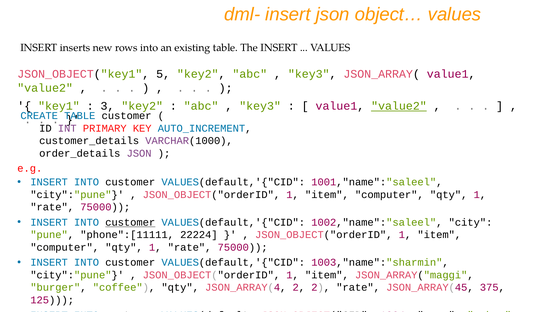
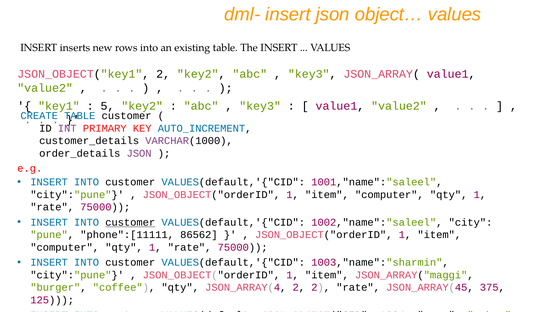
JSON_OBJECT("key1 5: 5 -> 2
3: 3 -> 5
value2 at (399, 106) underline: present -> none
22224: 22224 -> 86562
